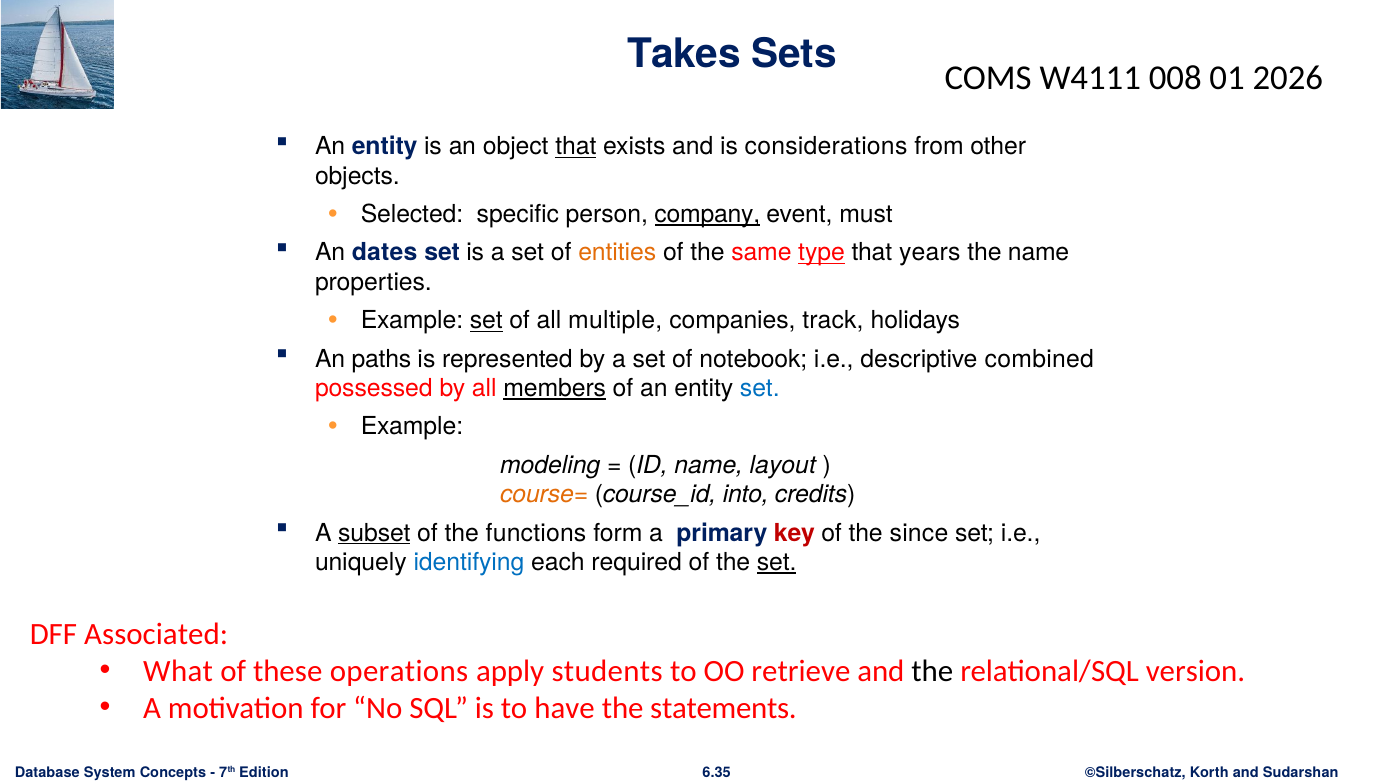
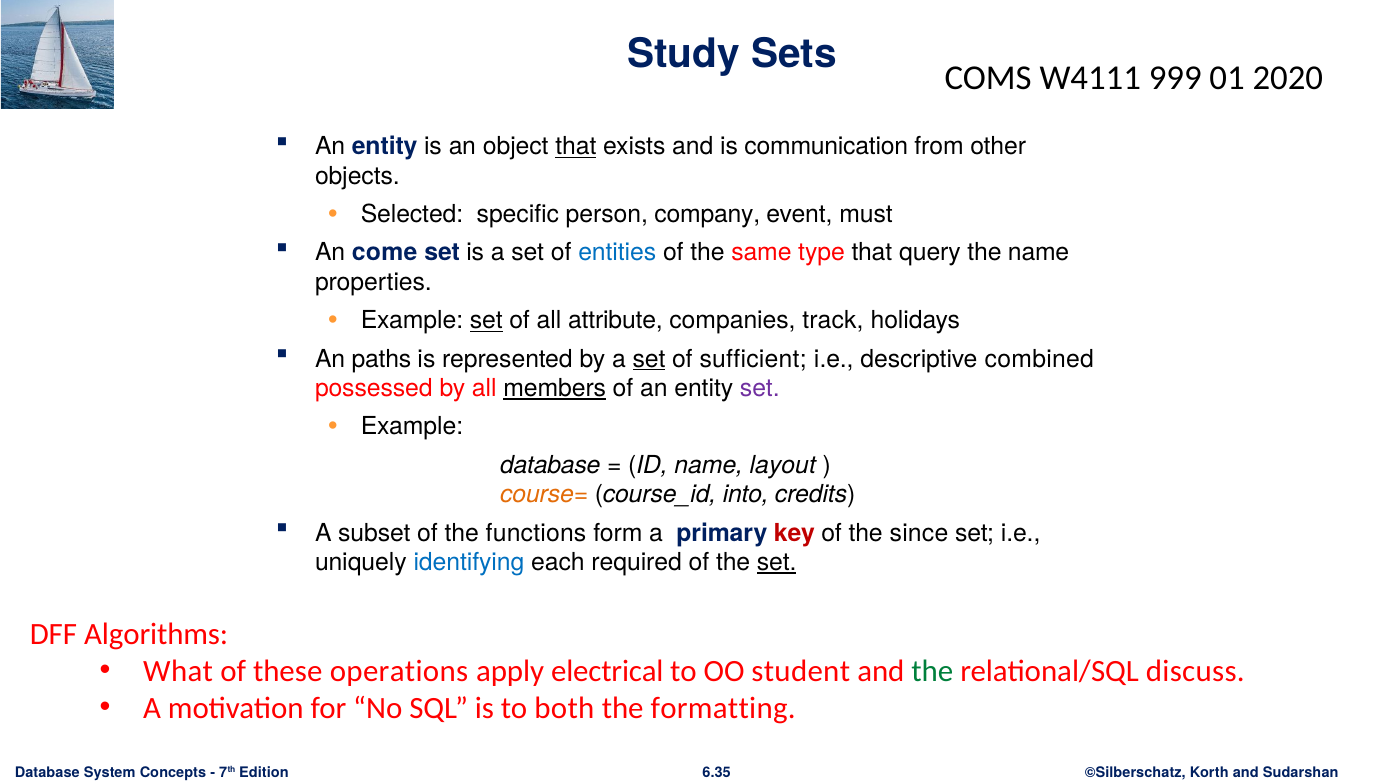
Takes: Takes -> Study
008: 008 -> 999
2026: 2026 -> 2020
considerations: considerations -> communication
company underline: present -> none
dates: dates -> come
entities colour: orange -> blue
type underline: present -> none
years: years -> query
multiple: multiple -> attribute
set at (649, 359) underline: none -> present
notebook: notebook -> sufficient
set at (760, 388) colour: blue -> purple
modeling at (550, 465): modeling -> database
subset underline: present -> none
Associated: Associated -> Algorithms
students: students -> electrical
retrieve: retrieve -> student
the at (932, 671) colour: black -> green
version: version -> discuss
have: have -> both
statements: statements -> formatting
